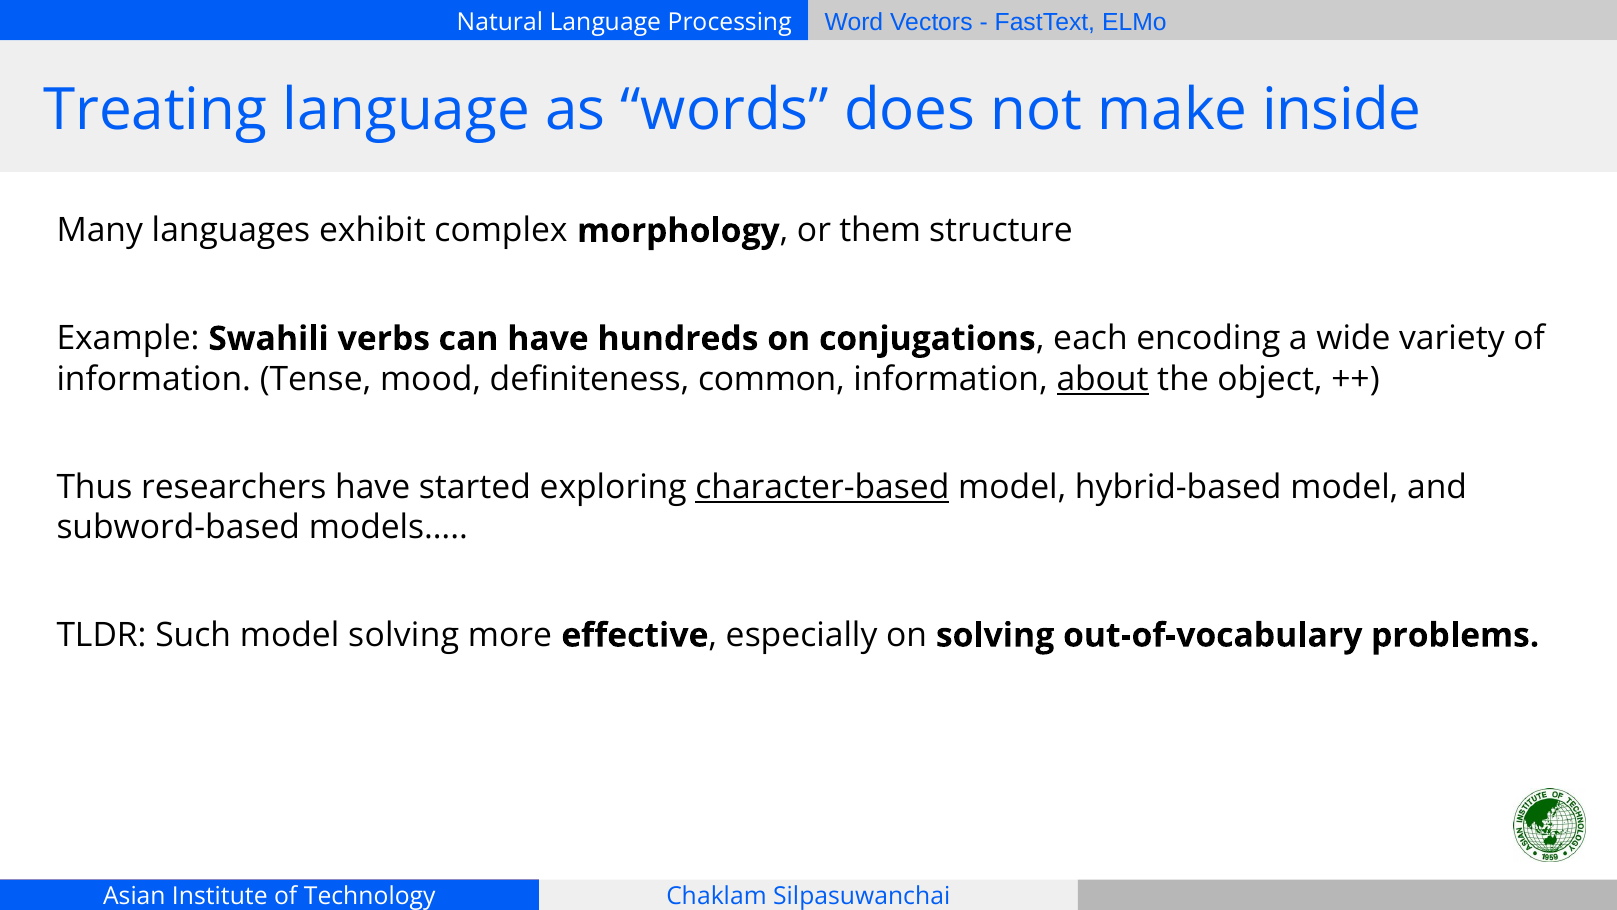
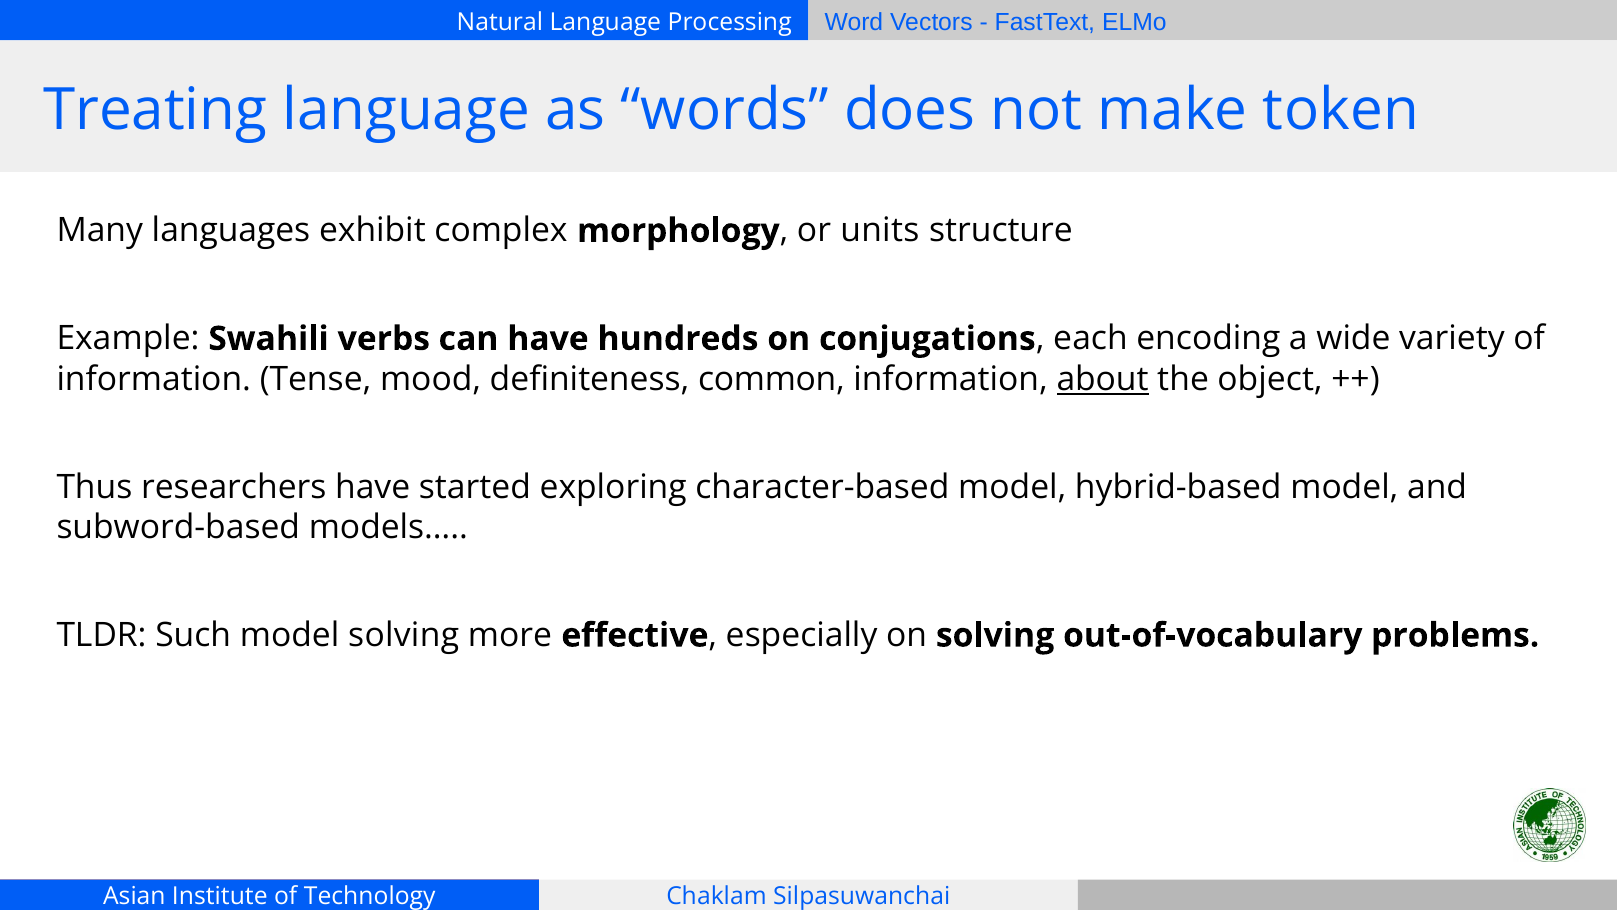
inside: inside -> token
them: them -> units
character-based underline: present -> none
